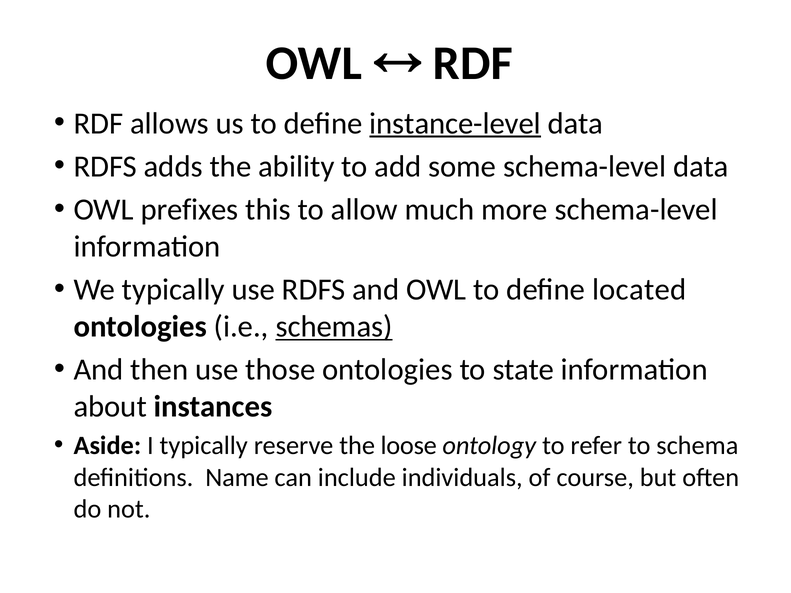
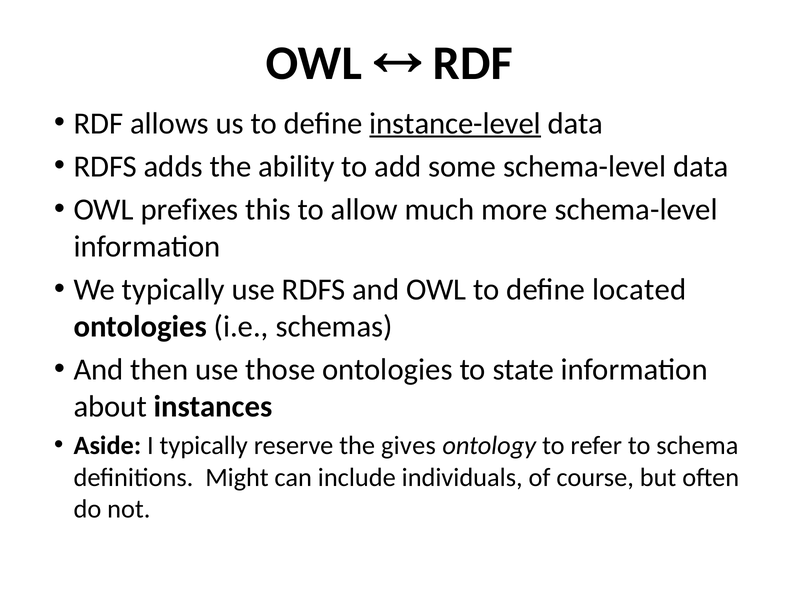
schemas underline: present -> none
loose: loose -> gives
Name: Name -> Might
